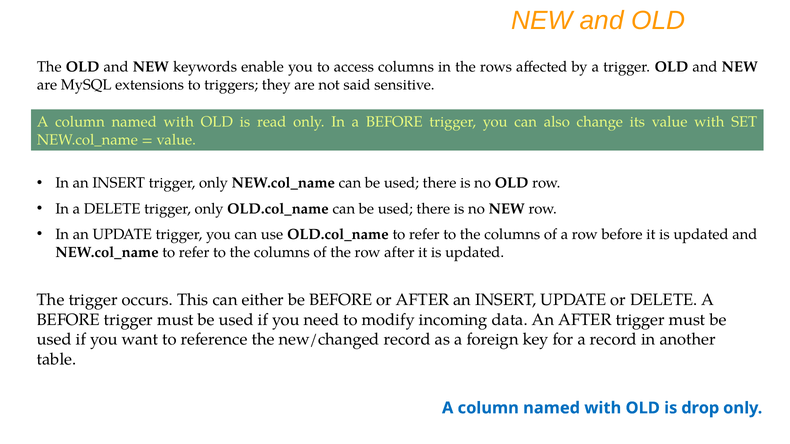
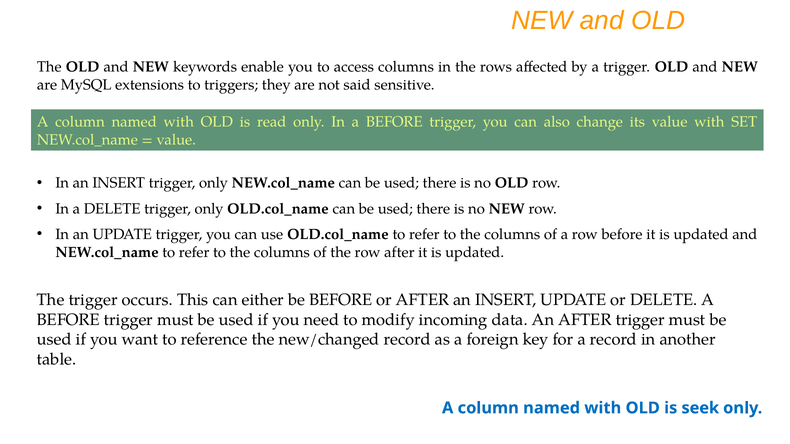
drop: drop -> seek
